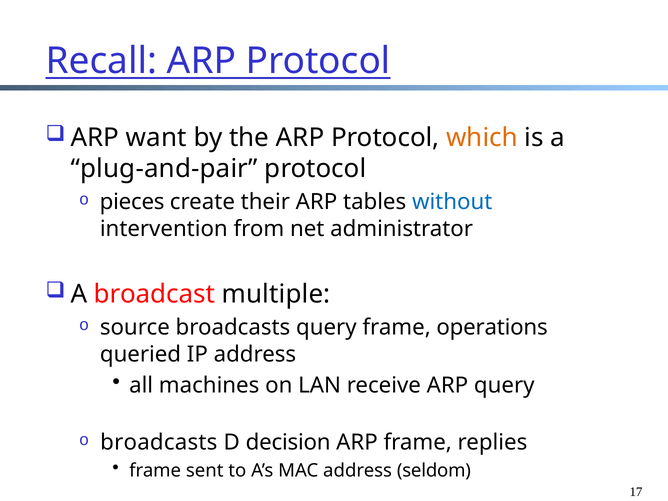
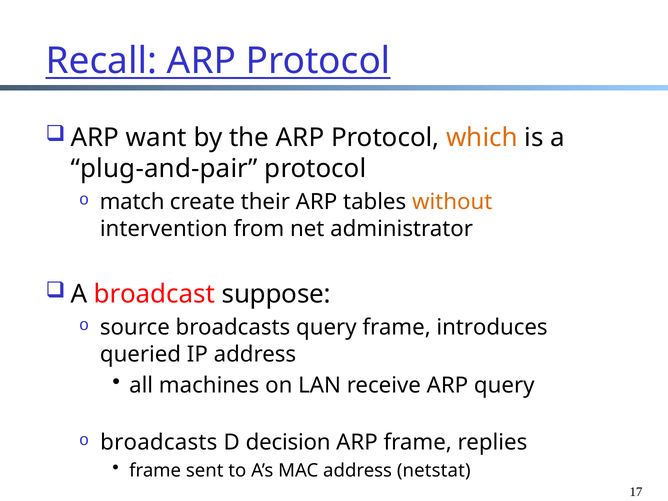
pieces: pieces -> match
without colour: blue -> orange
multiple: multiple -> suppose
operations: operations -> introduces
seldom: seldom -> netstat
